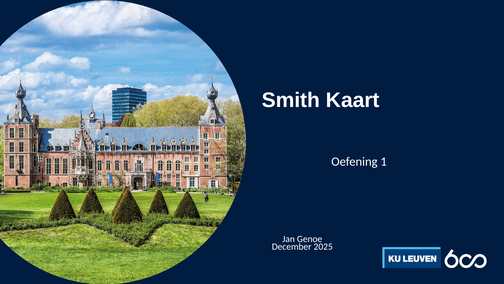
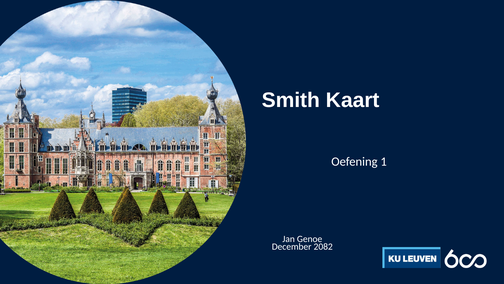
2025: 2025 -> 2082
